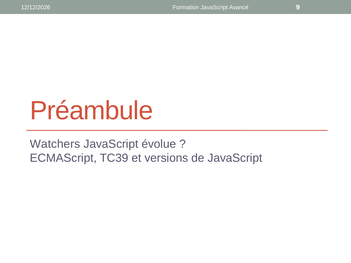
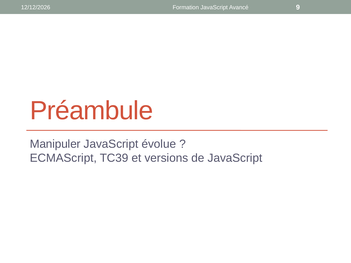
Watchers: Watchers -> Manipuler
